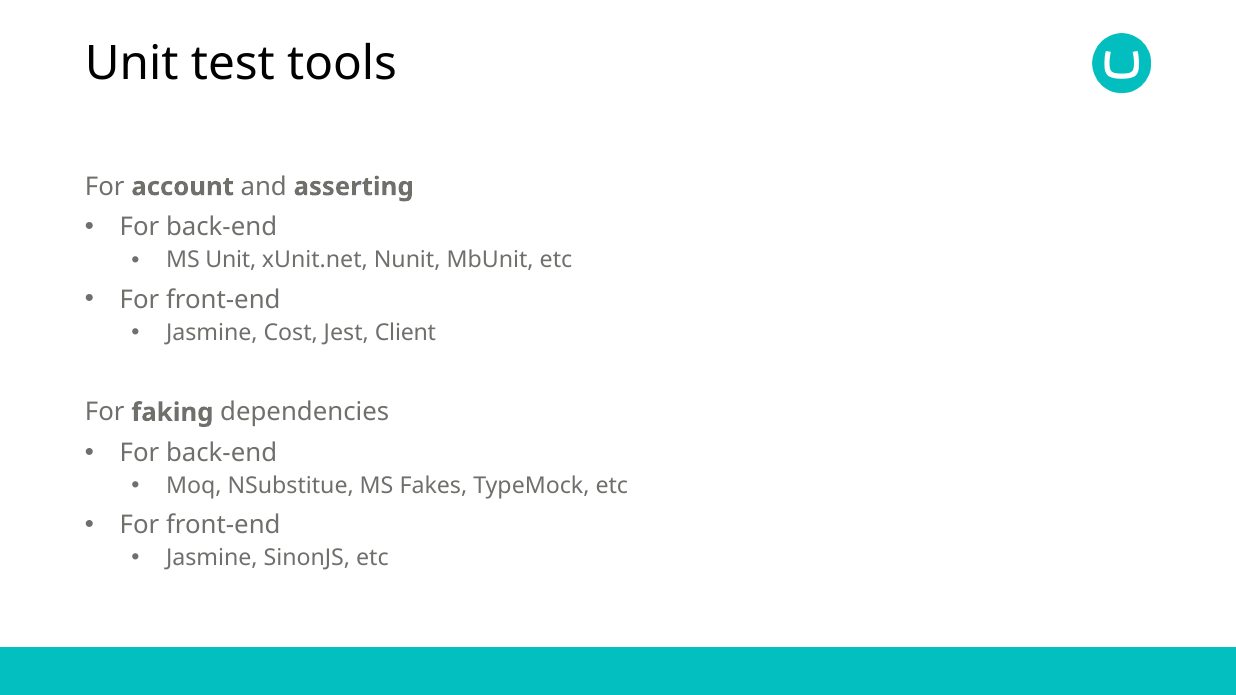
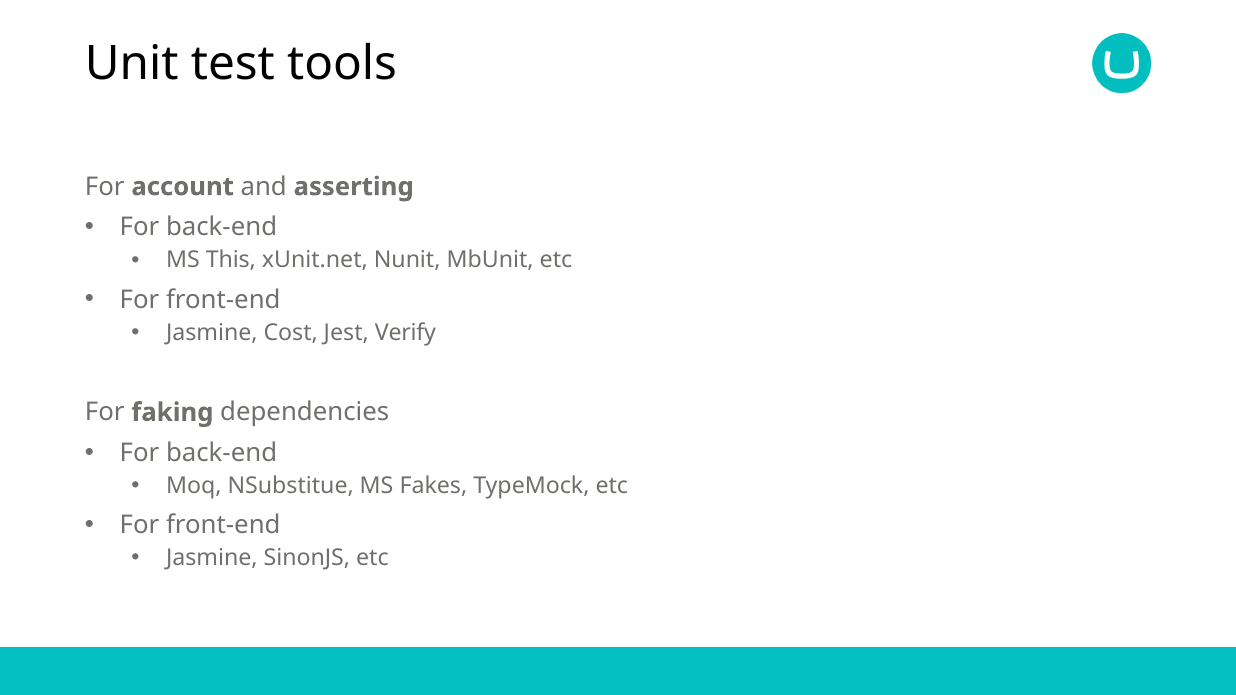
MS Unit: Unit -> This
Client: Client -> Verify
